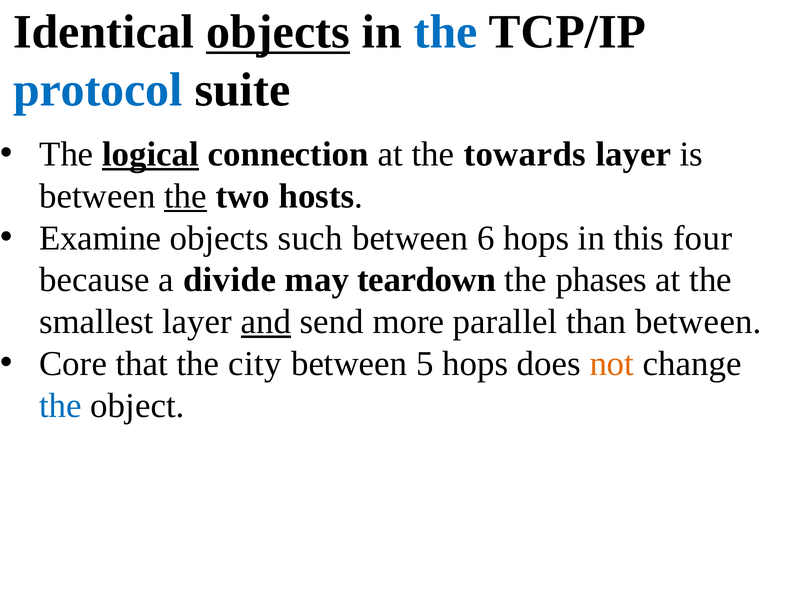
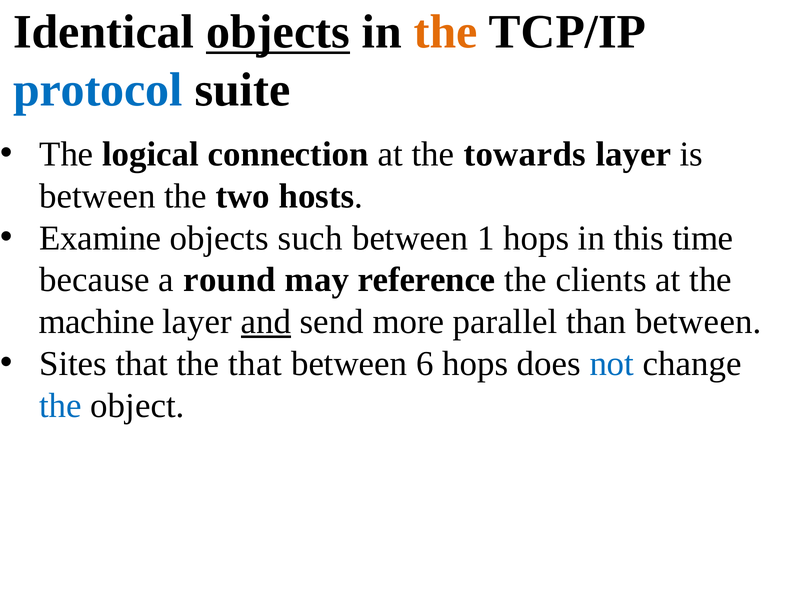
the at (446, 32) colour: blue -> orange
logical underline: present -> none
the at (186, 196) underline: present -> none
6: 6 -> 1
four: four -> time
divide: divide -> round
teardown: teardown -> reference
phases: phases -> clients
smallest: smallest -> machine
Core: Core -> Sites
the city: city -> that
5: 5 -> 6
not colour: orange -> blue
